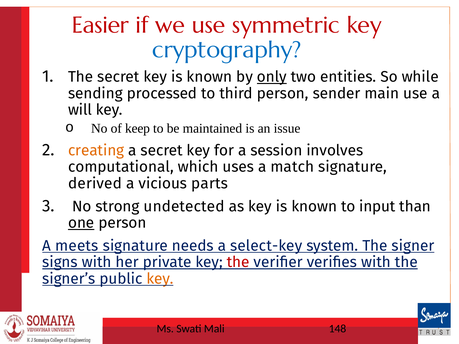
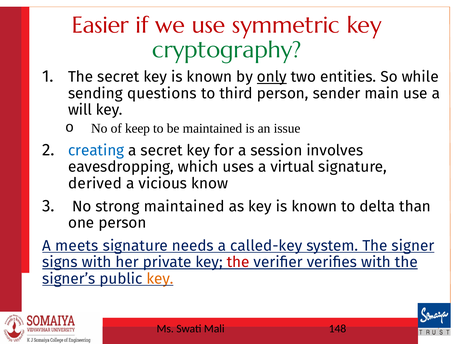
cryptography colour: blue -> green
processed: processed -> questions
creating colour: orange -> blue
computational: computational -> eavesdropping
match: match -> virtual
parts: parts -> know
strong undetected: undetected -> maintained
input: input -> delta
one underline: present -> none
select-key: select-key -> called-key
